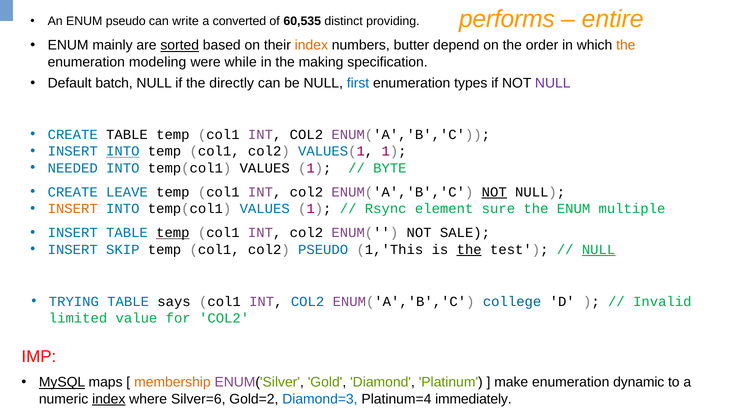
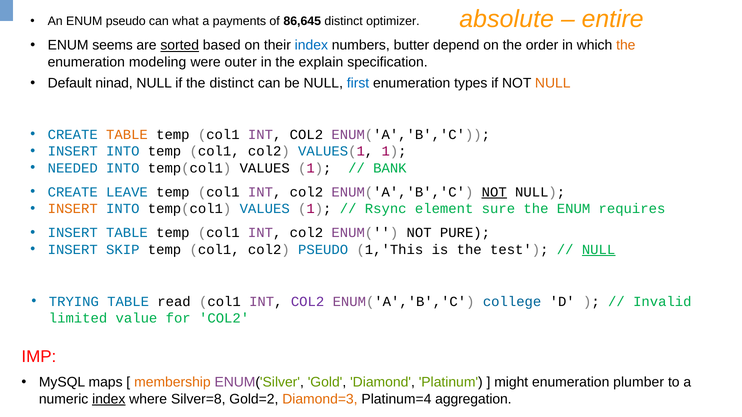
performs: performs -> absolute
write: write -> what
converted: converted -> payments
60,535: 60,535 -> 86,645
providing: providing -> optimizer
mainly: mainly -> seems
index at (311, 45) colour: orange -> blue
while: while -> outer
making: making -> explain
batch: batch -> ninad
the directly: directly -> distinct
NULL at (553, 83) colour: purple -> orange
TABLE at (127, 135) colour: black -> orange
INTO at (123, 151) underline: present -> none
BYTE: BYTE -> BANK
multiple: multiple -> requires
temp at (173, 233) underline: present -> none
SALE: SALE -> PURE
the at (469, 250) underline: present -> none
says: says -> read
COL2 at (308, 302) colour: blue -> purple
MySQL underline: present -> none
make: make -> might
dynamic: dynamic -> plumber
Silver=6: Silver=6 -> Silver=8
Diamond=3 colour: blue -> orange
immediately: immediately -> aggregation
